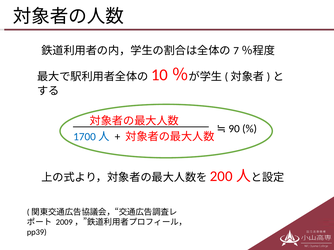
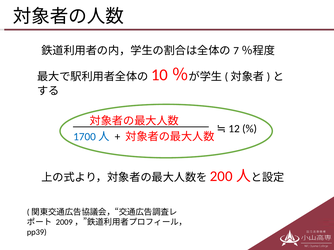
90: 90 -> 12
